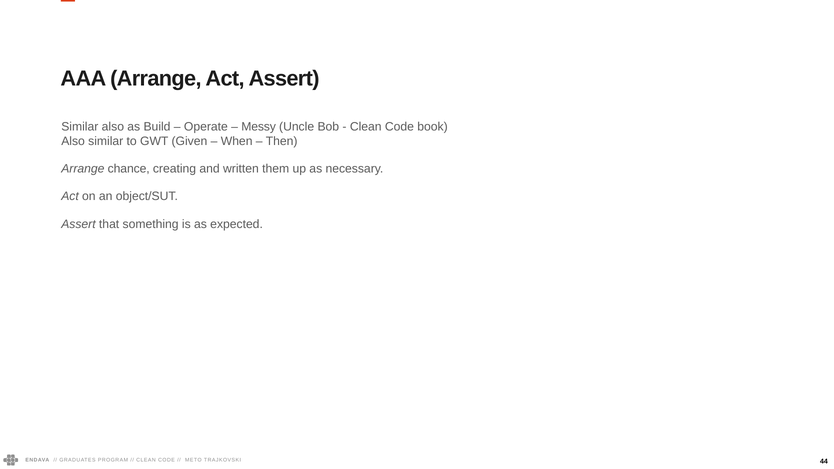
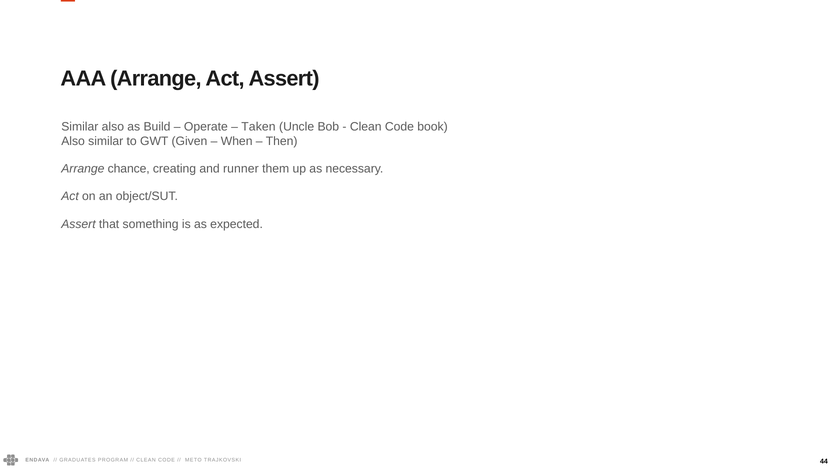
Messy: Messy -> Taken
written: written -> runner
